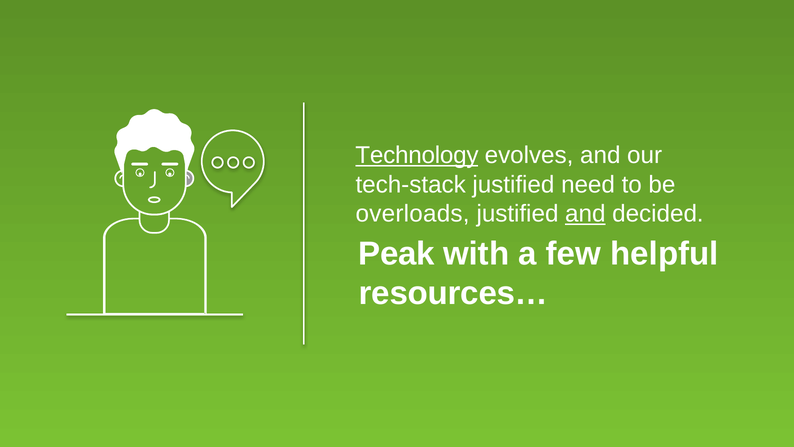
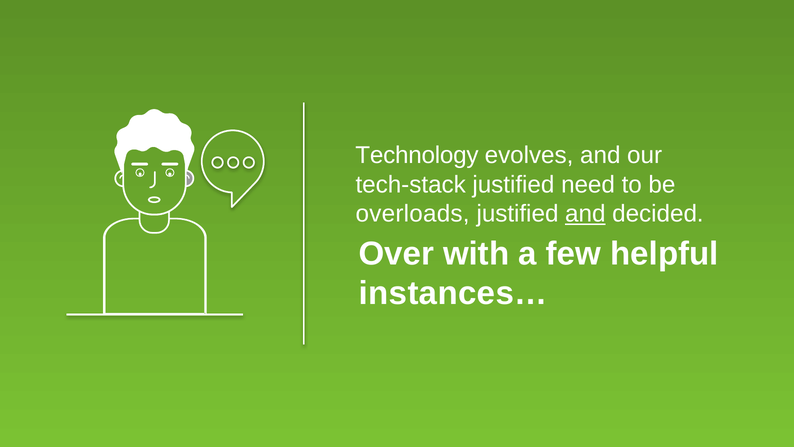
Technology underline: present -> none
Peak: Peak -> Over
resources…: resources… -> instances…
